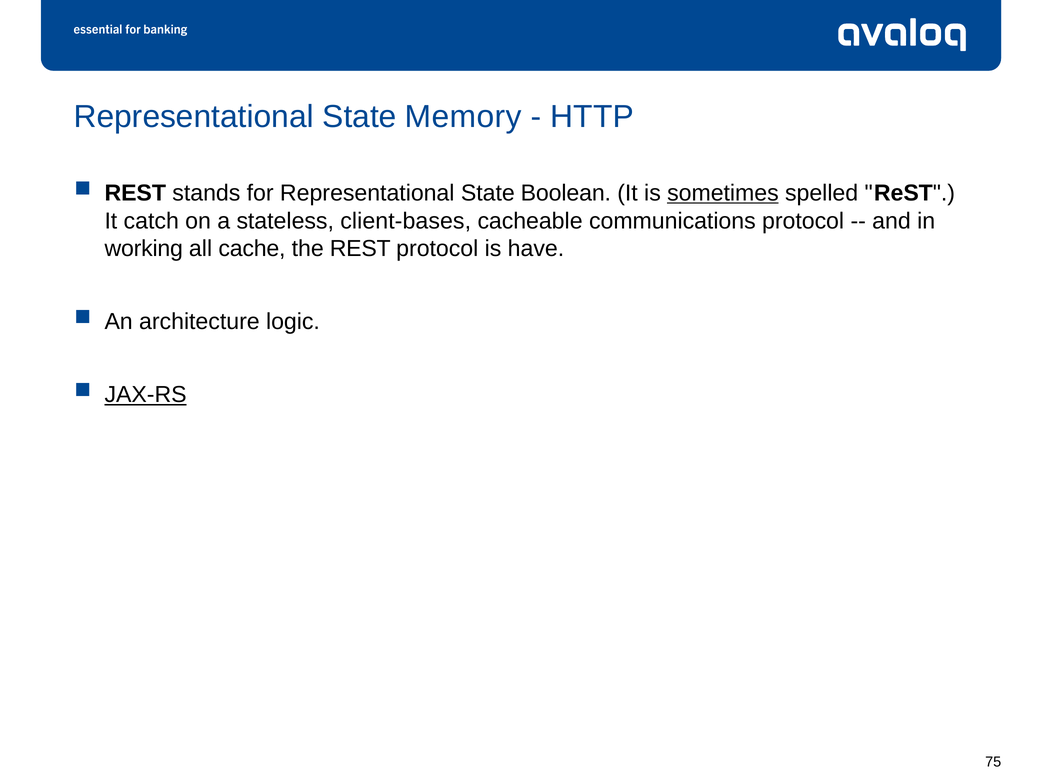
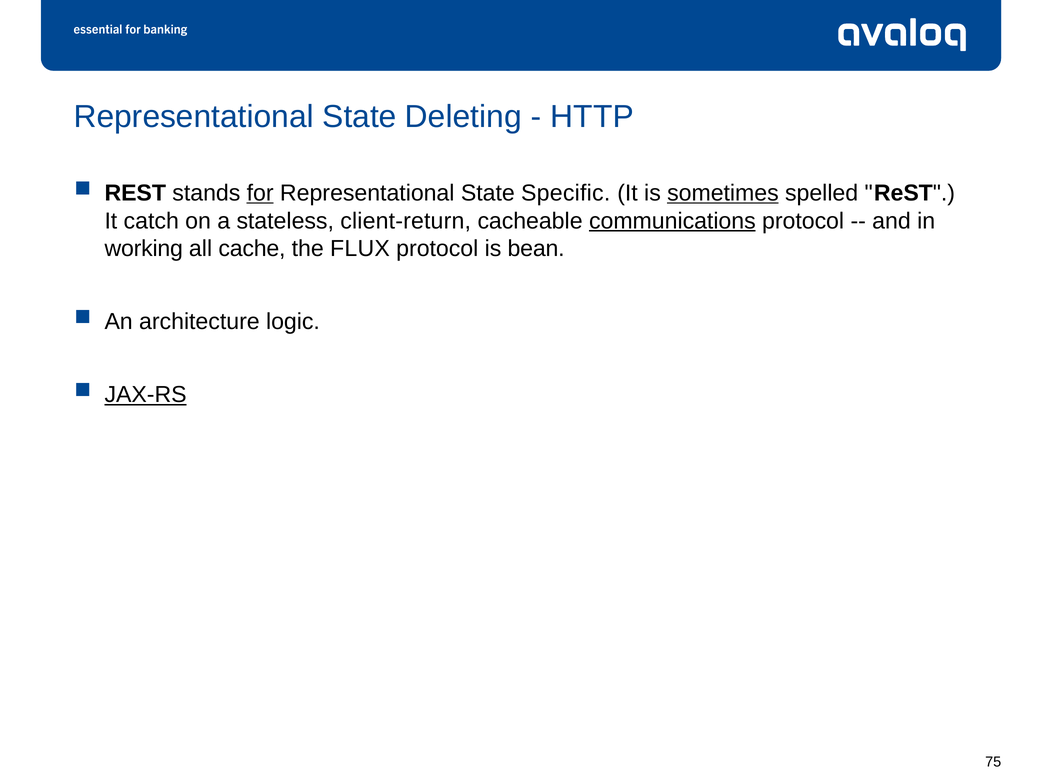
Memory: Memory -> Deleting
for underline: none -> present
Boolean: Boolean -> Specific
client-bases: client-bases -> client-return
communications underline: none -> present
the REST: REST -> FLUX
have: have -> bean
